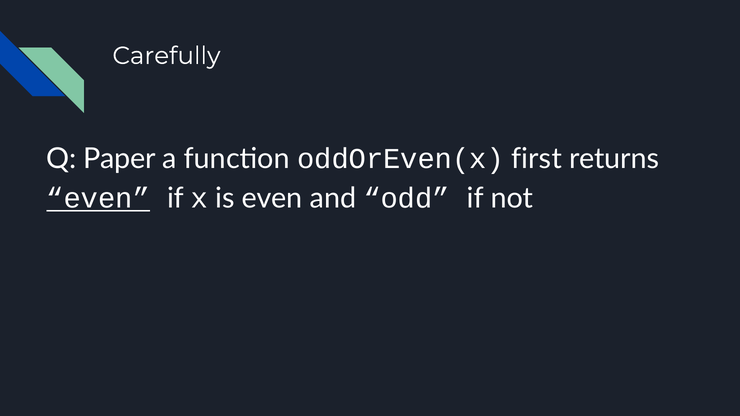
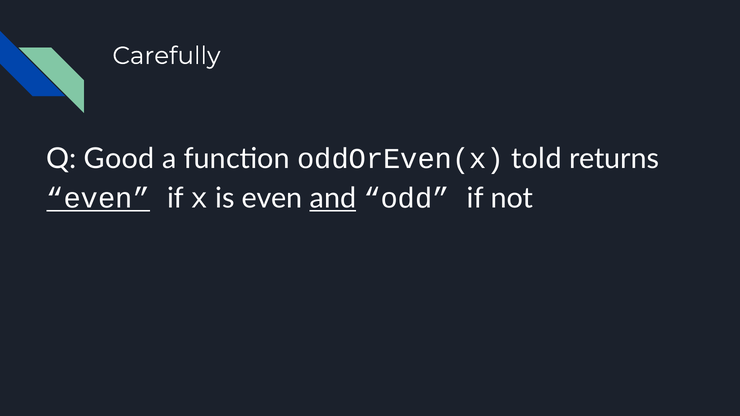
Paper: Paper -> Good
first: first -> told
and underline: none -> present
